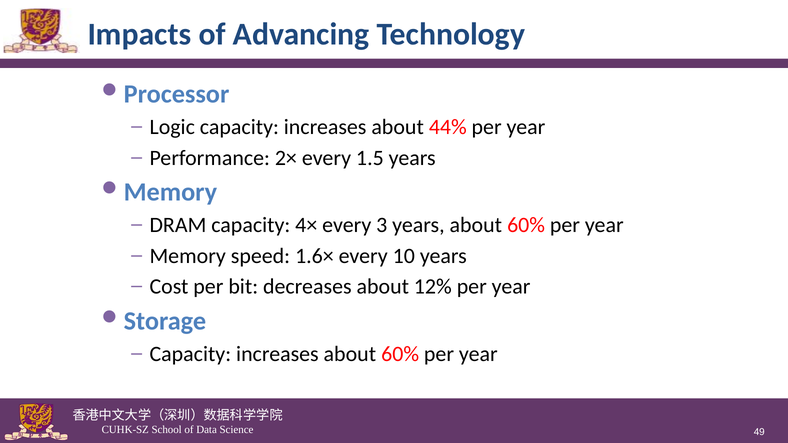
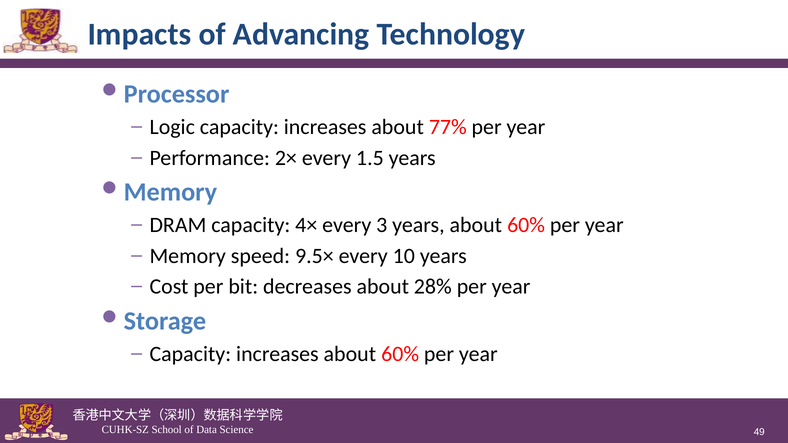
44%: 44% -> 77%
1.6×: 1.6× -> 9.5×
12%: 12% -> 28%
